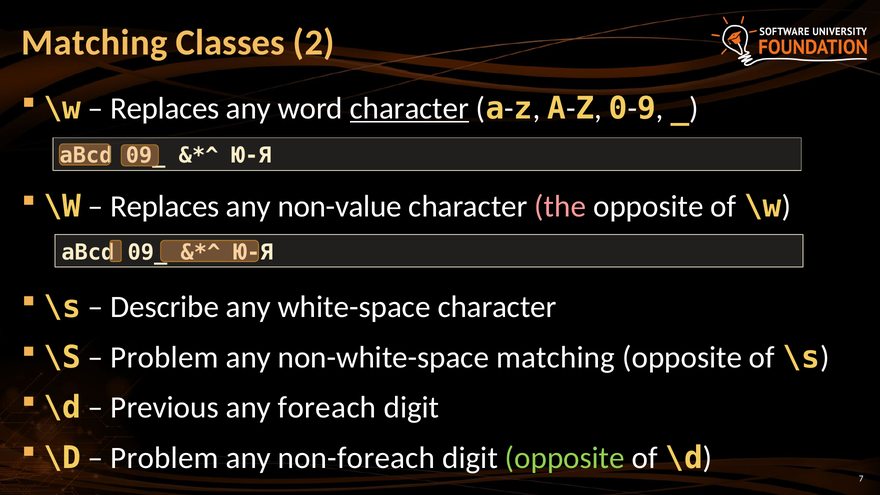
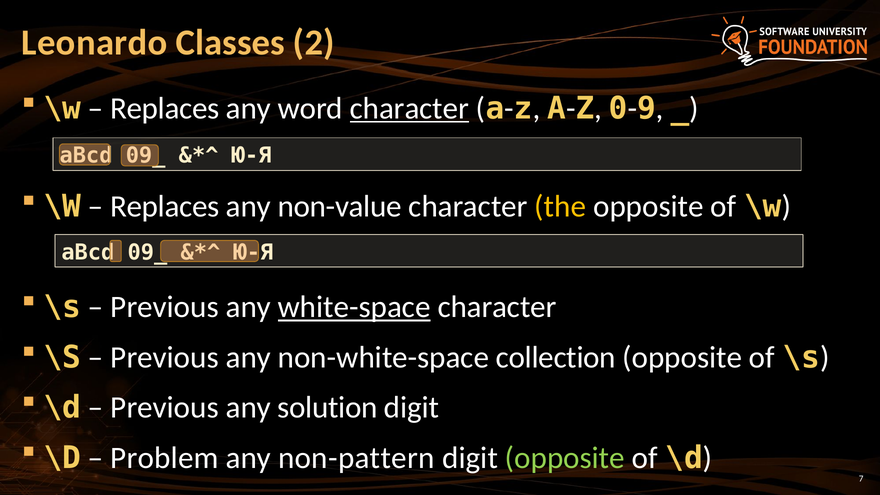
Matching at (94, 43): Matching -> Leonardo
the colour: pink -> yellow
Describe at (165, 307): Describe -> Previous
white-space underline: none -> present
Problem at (165, 357): Problem -> Previous
non-white-space matching: matching -> collection
foreach: foreach -> solution
non-foreach: non-foreach -> non-pattern
